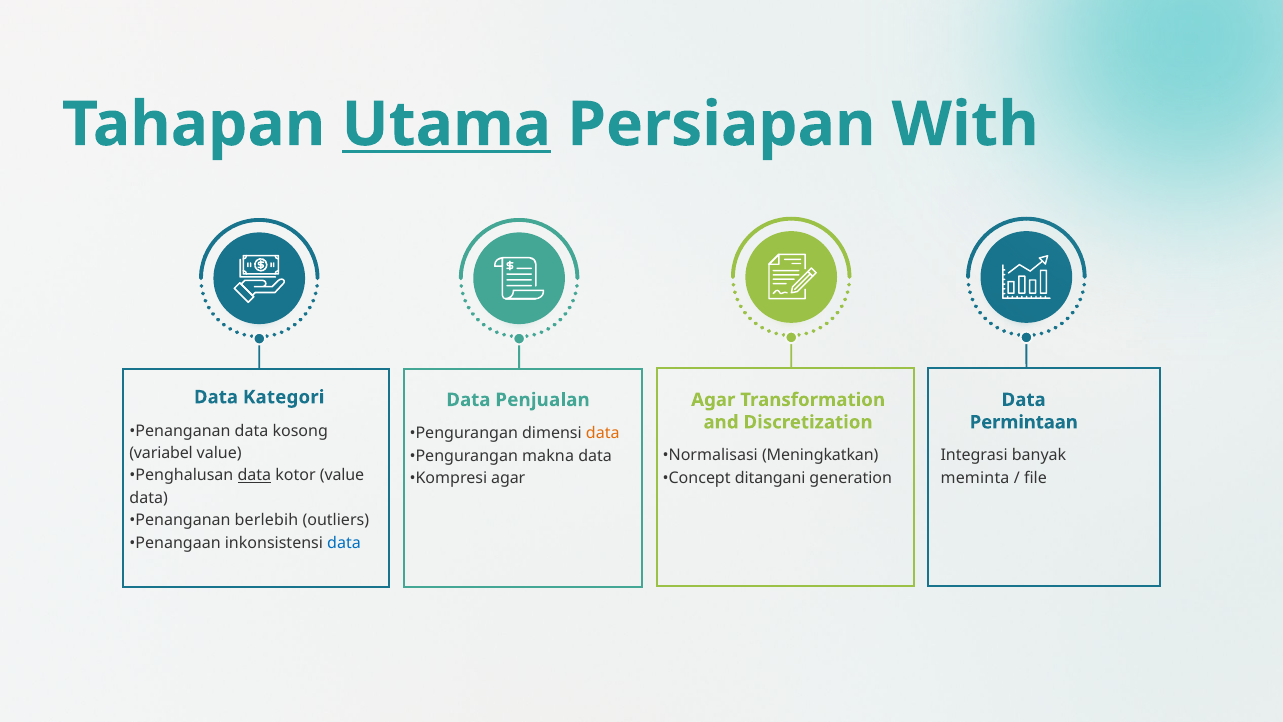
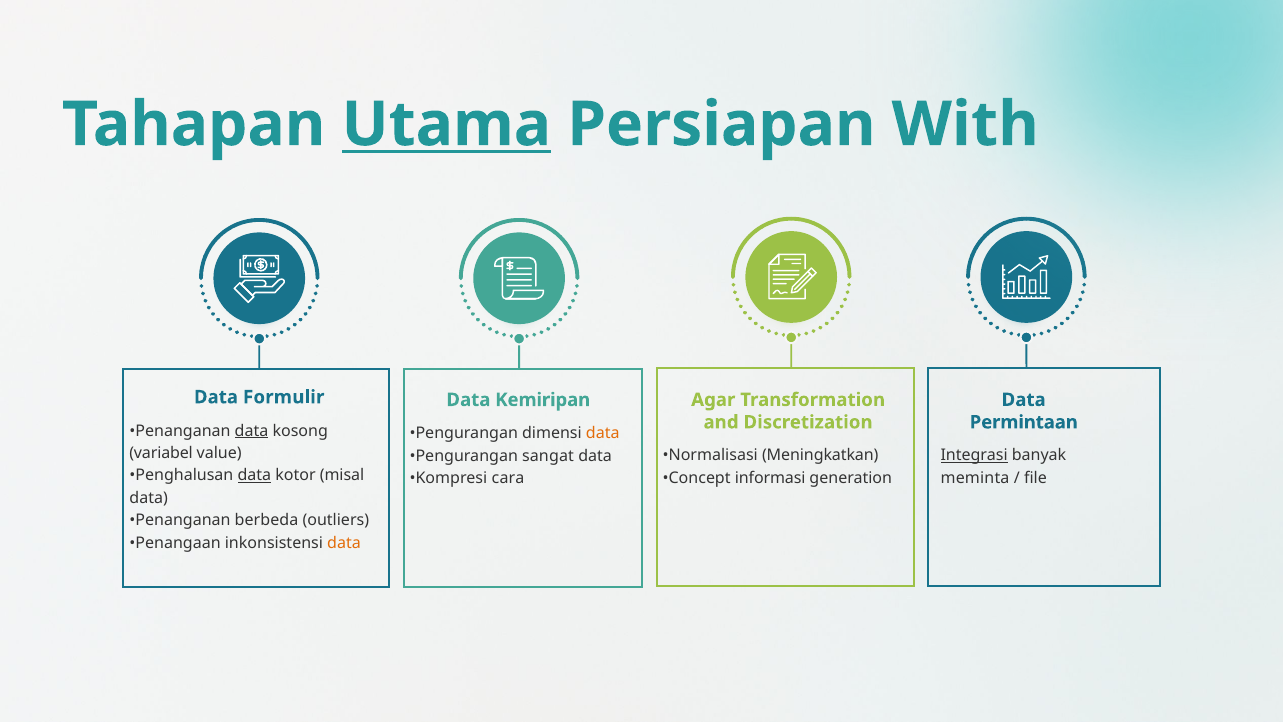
Kategori: Kategori -> Formulir
Penjualan: Penjualan -> Kemiripan
data at (252, 431) underline: none -> present
Integrasi underline: none -> present
makna: makna -> sangat
kotor value: value -> misal
ditangani: ditangani -> informasi
Kompresi agar: agar -> cara
berlebih: berlebih -> berbeda
data at (344, 543) colour: blue -> orange
